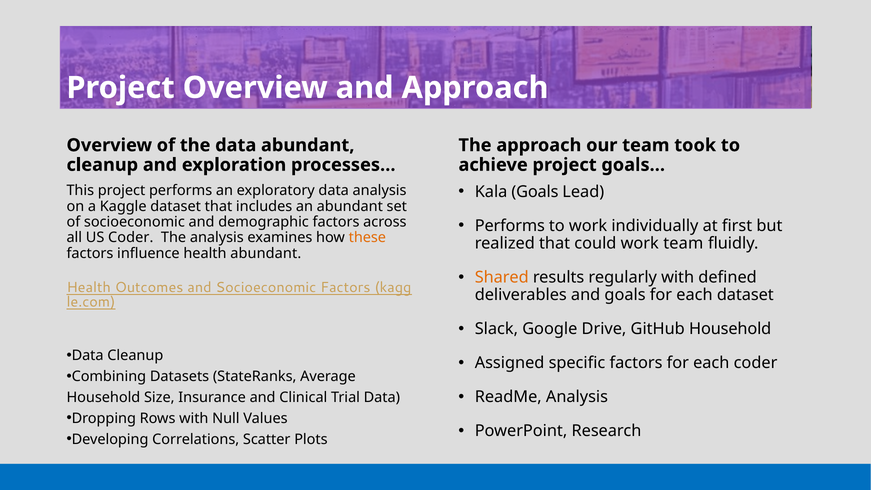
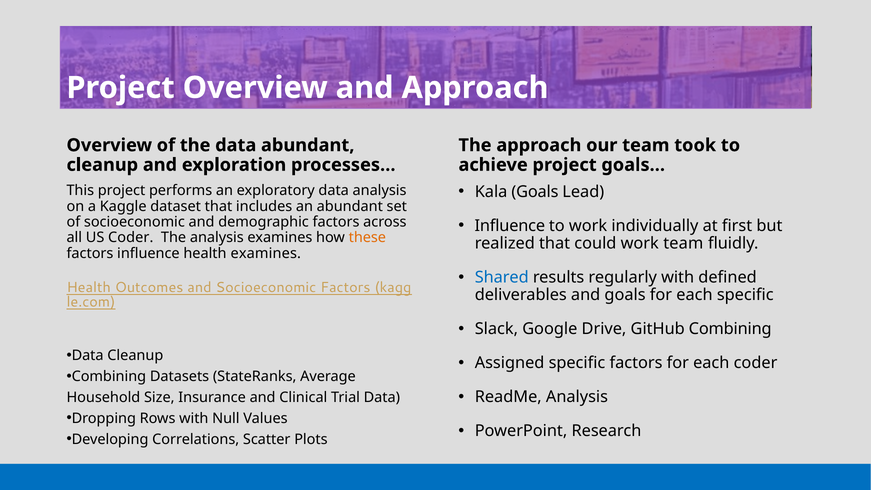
Performs at (510, 226): Performs -> Influence
health abundant: abundant -> examines
Shared colour: orange -> blue
each dataset: dataset -> specific
GitHub Household: Household -> Combining
